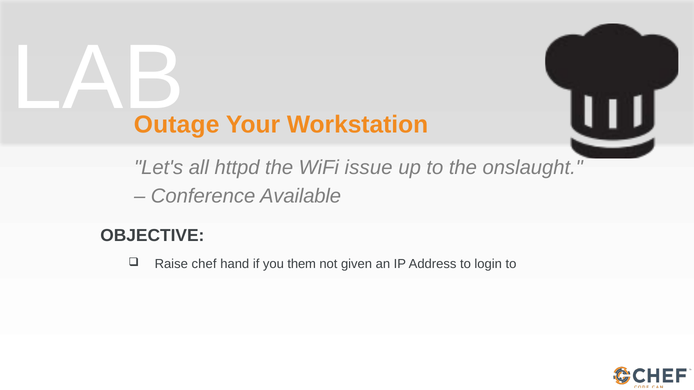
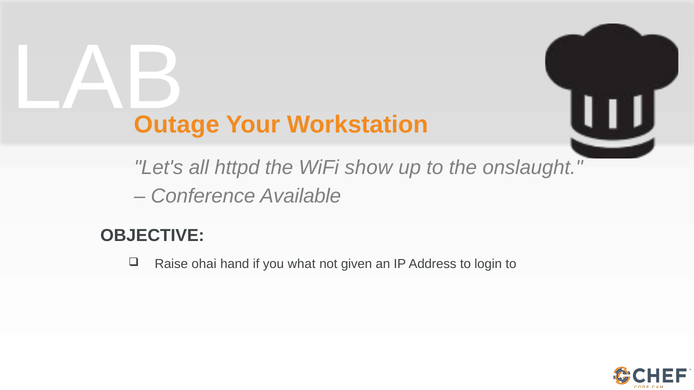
issue: issue -> show
chef: chef -> ohai
them: them -> what
